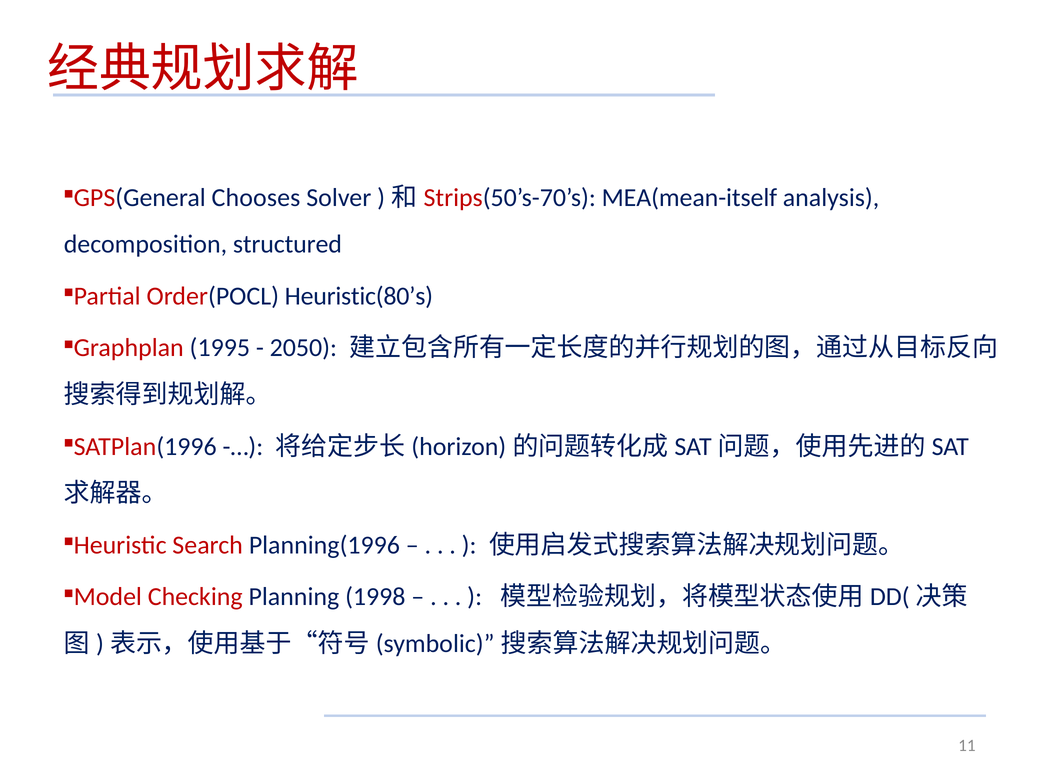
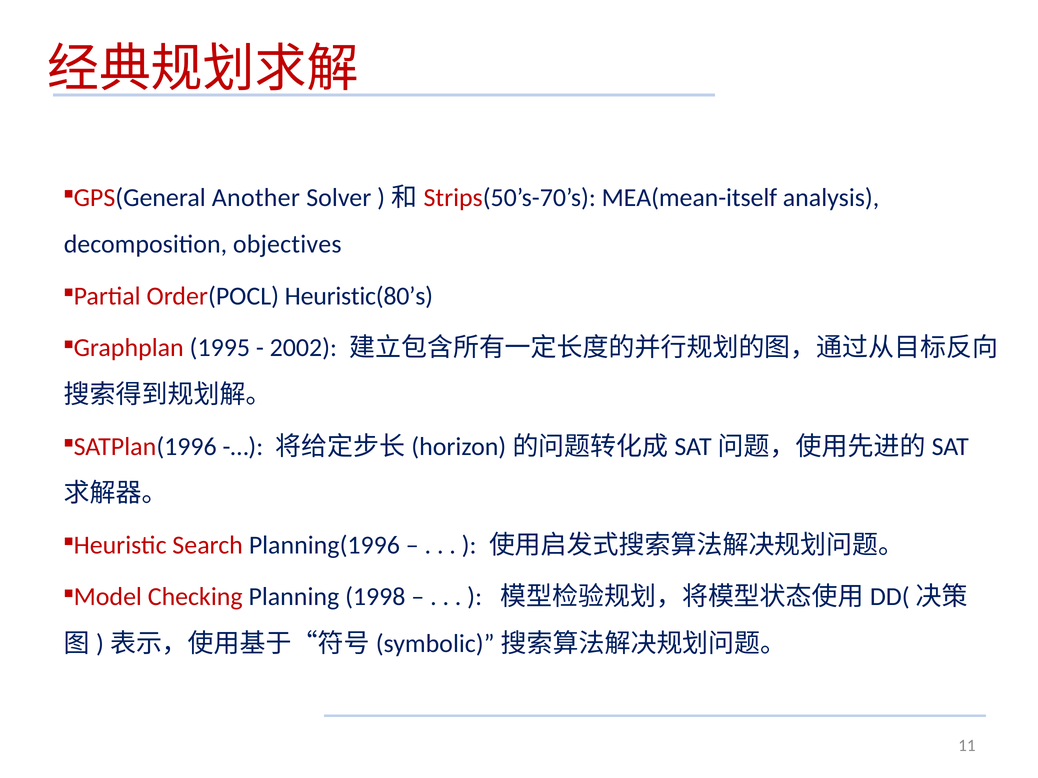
Chooses: Chooses -> Another
structured: structured -> objectives
2050: 2050 -> 2002
